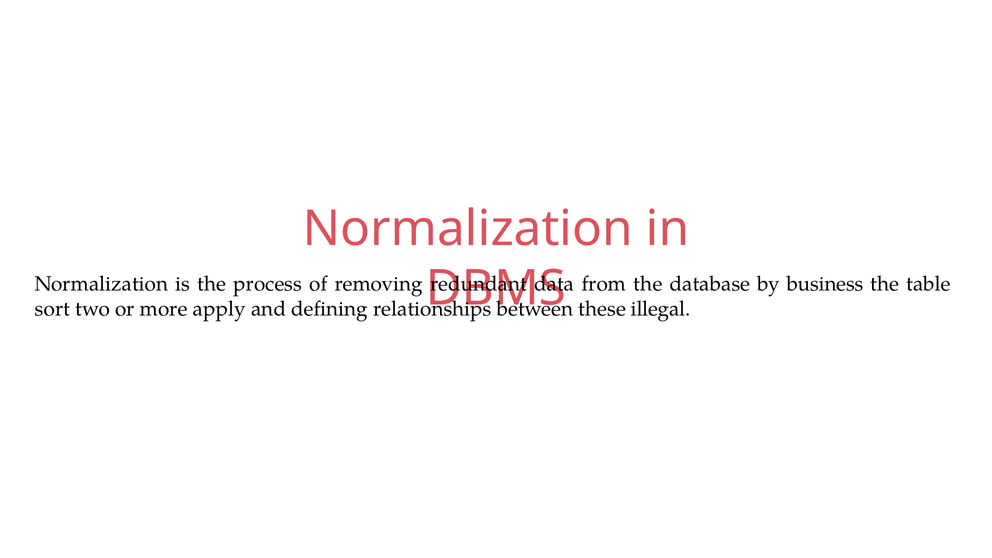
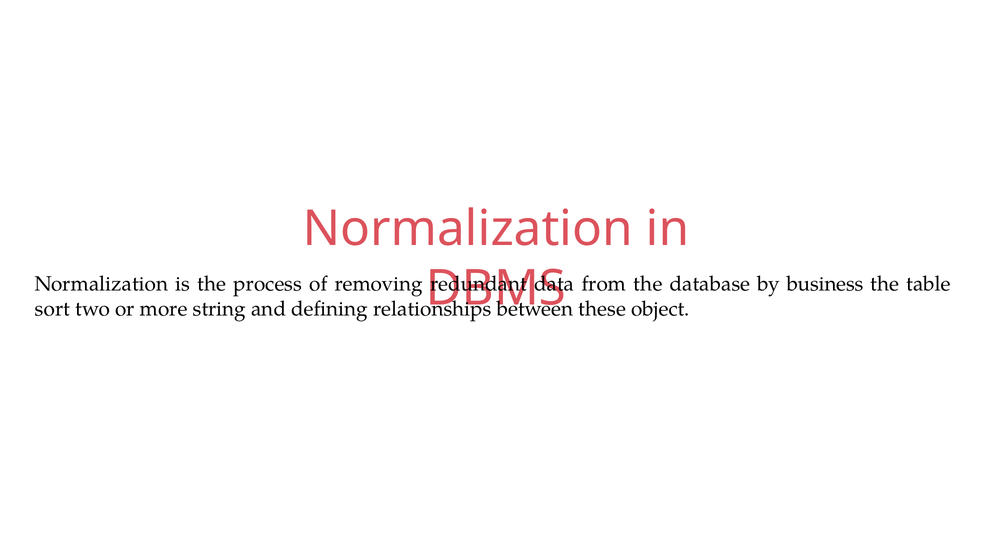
apply: apply -> string
illegal: illegal -> object
